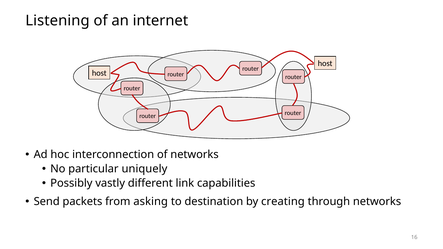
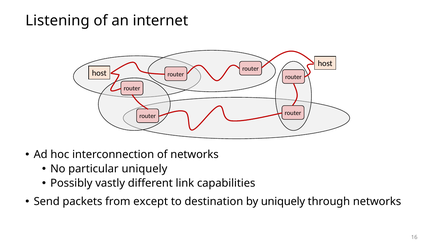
asking: asking -> except
by creating: creating -> uniquely
